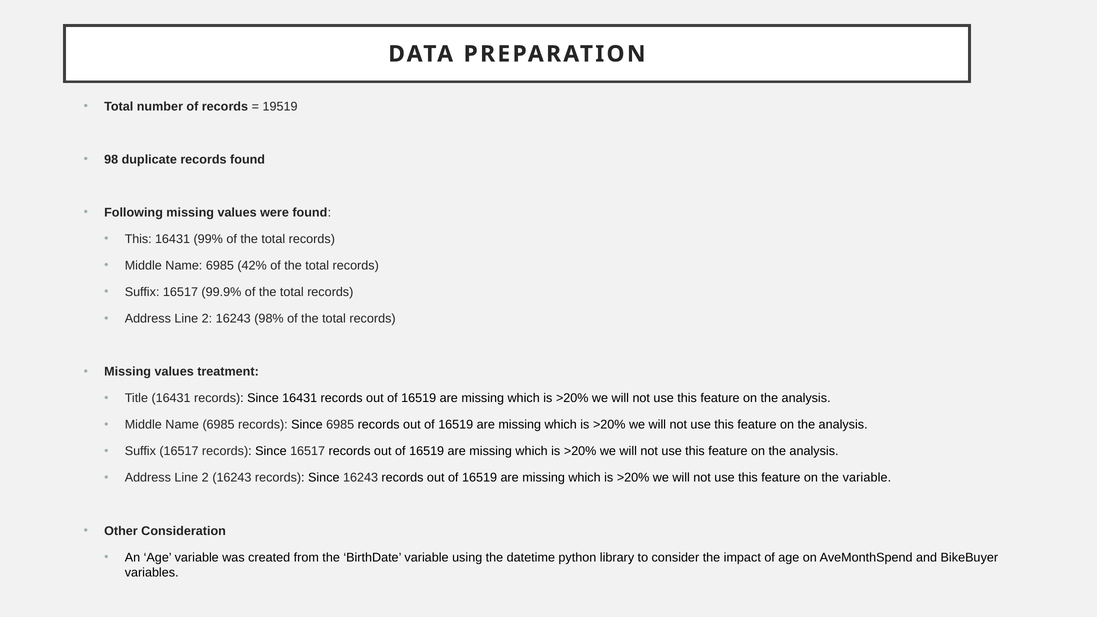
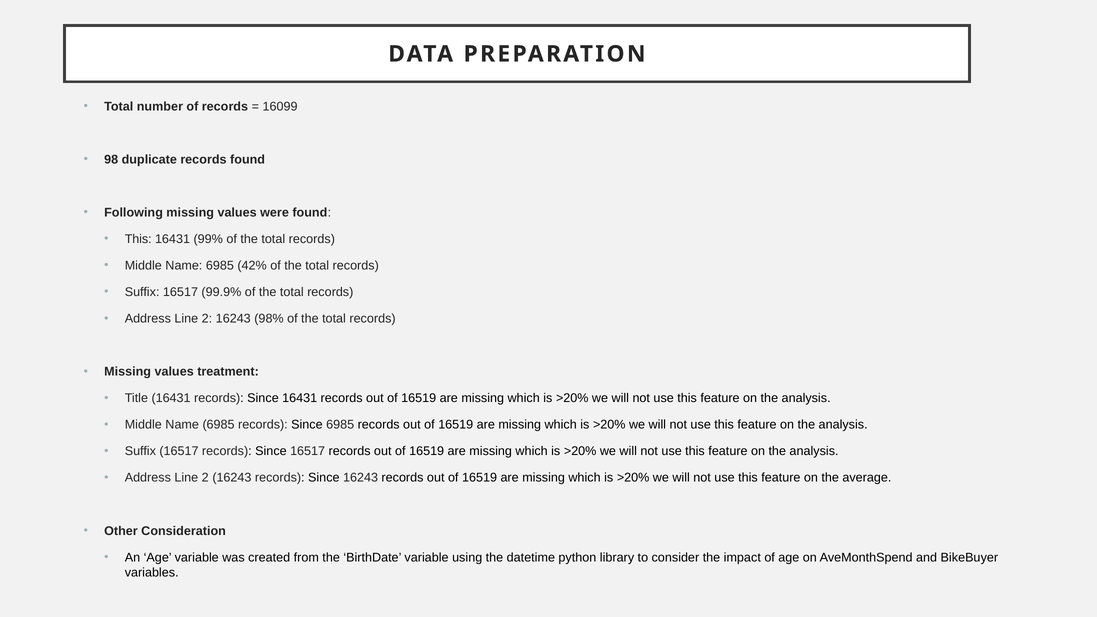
19519: 19519 -> 16099
the variable: variable -> average
